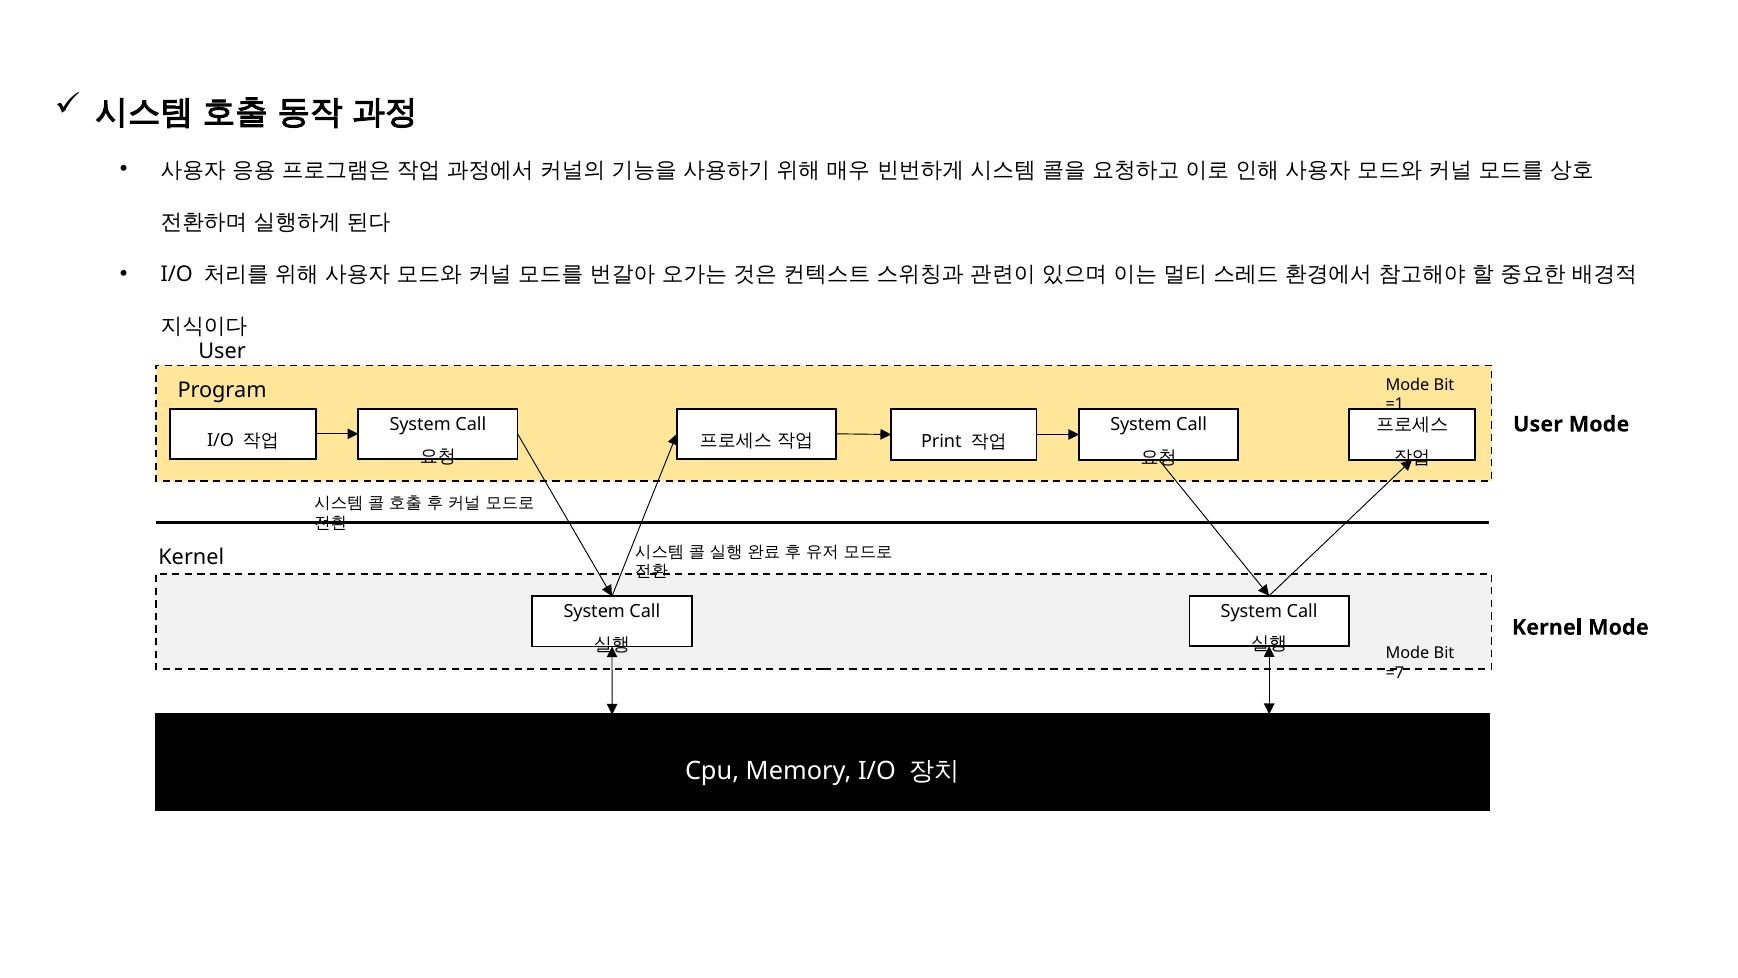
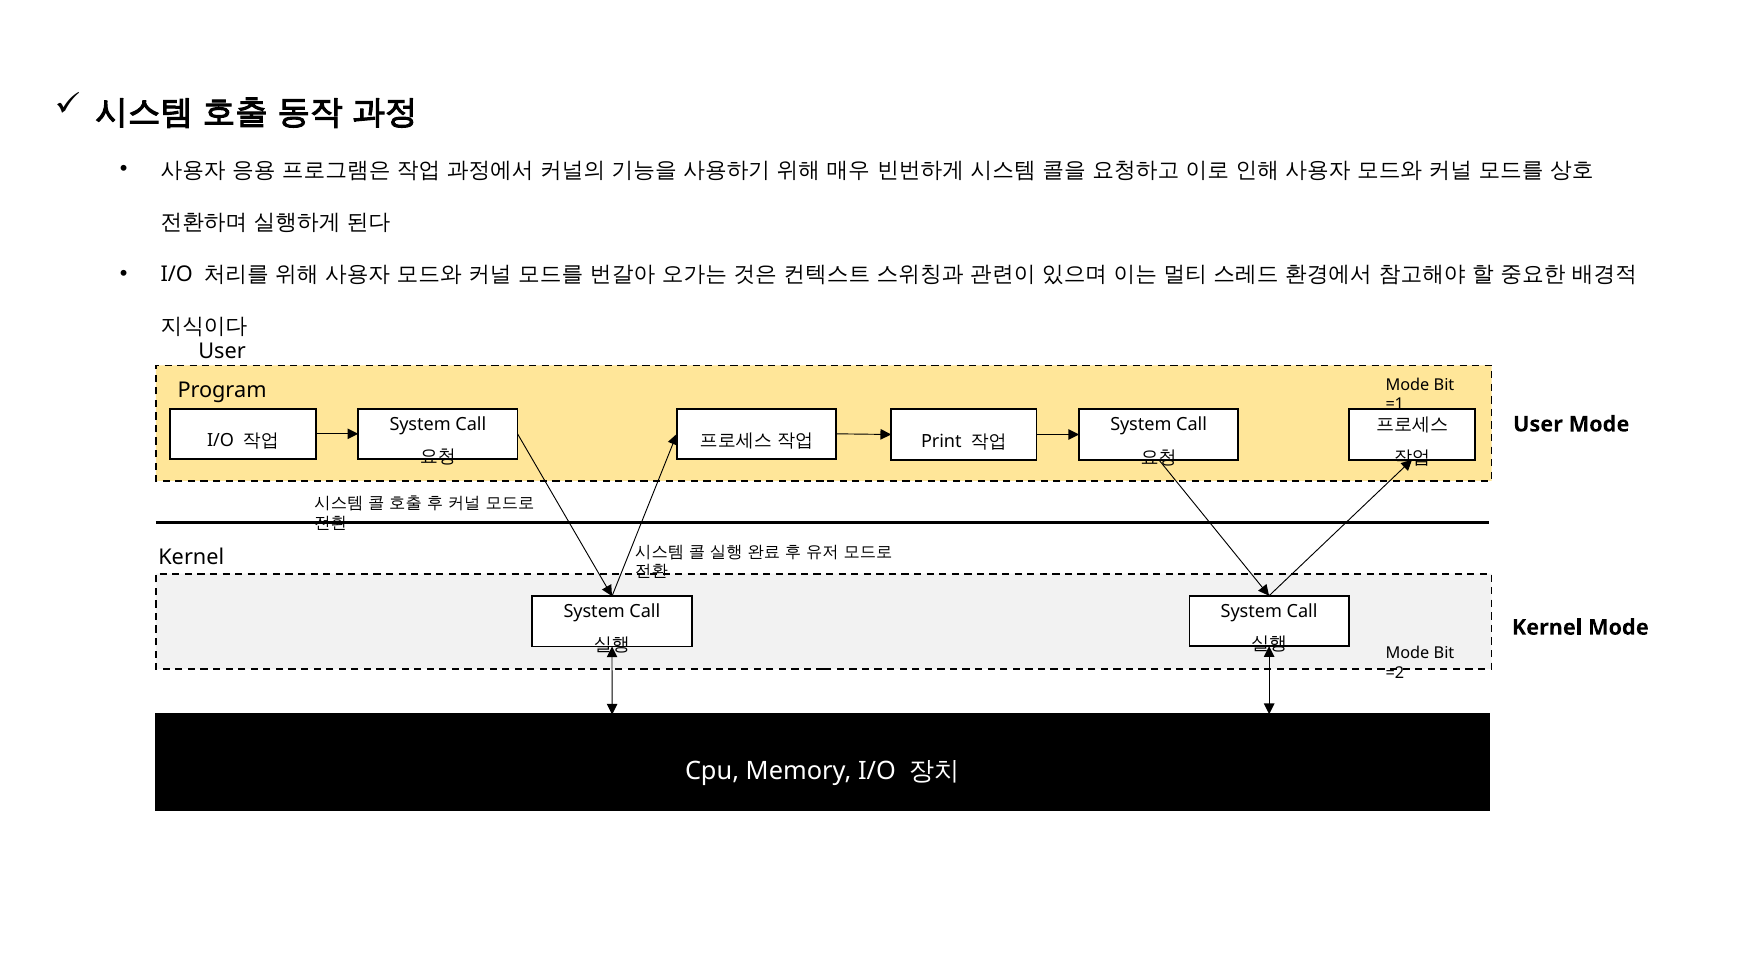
=7: =7 -> =2
